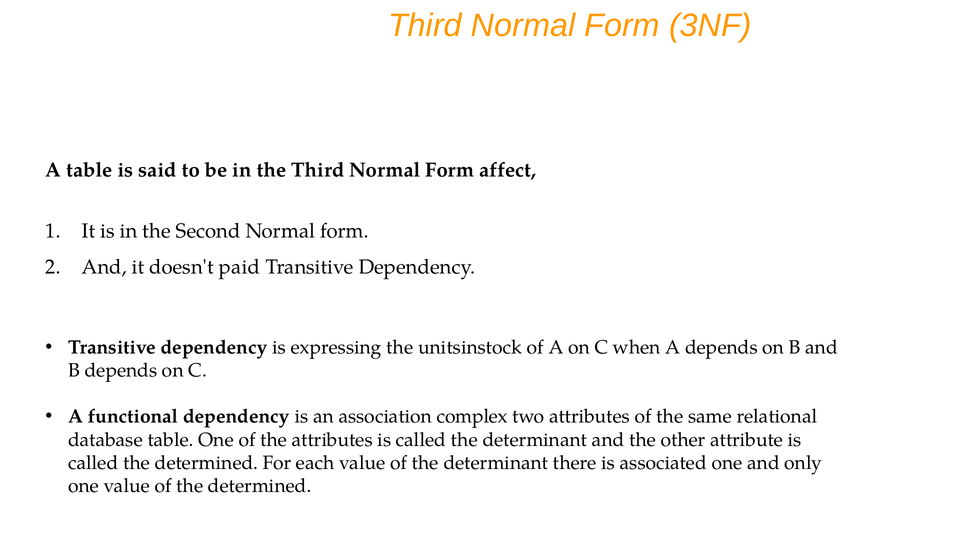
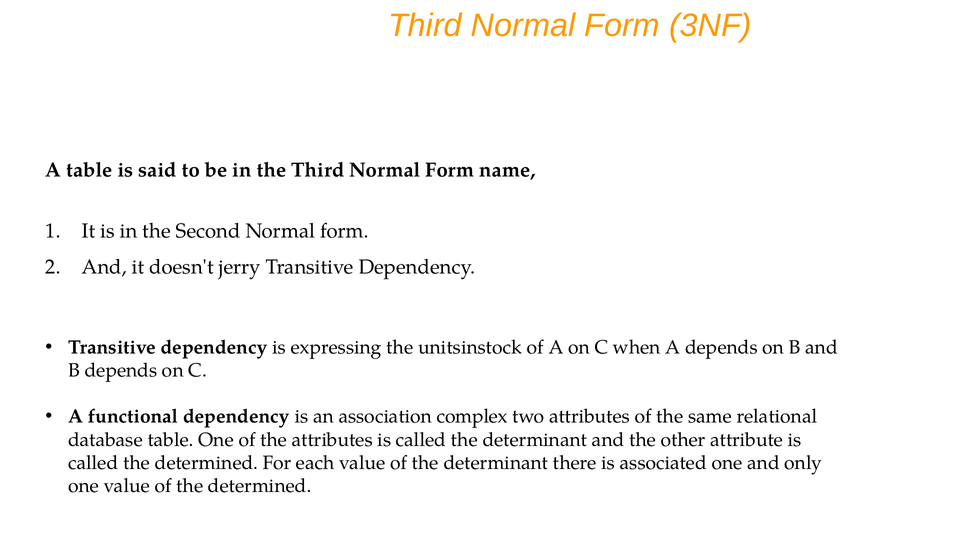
affect: affect -> name
paid: paid -> jerry
